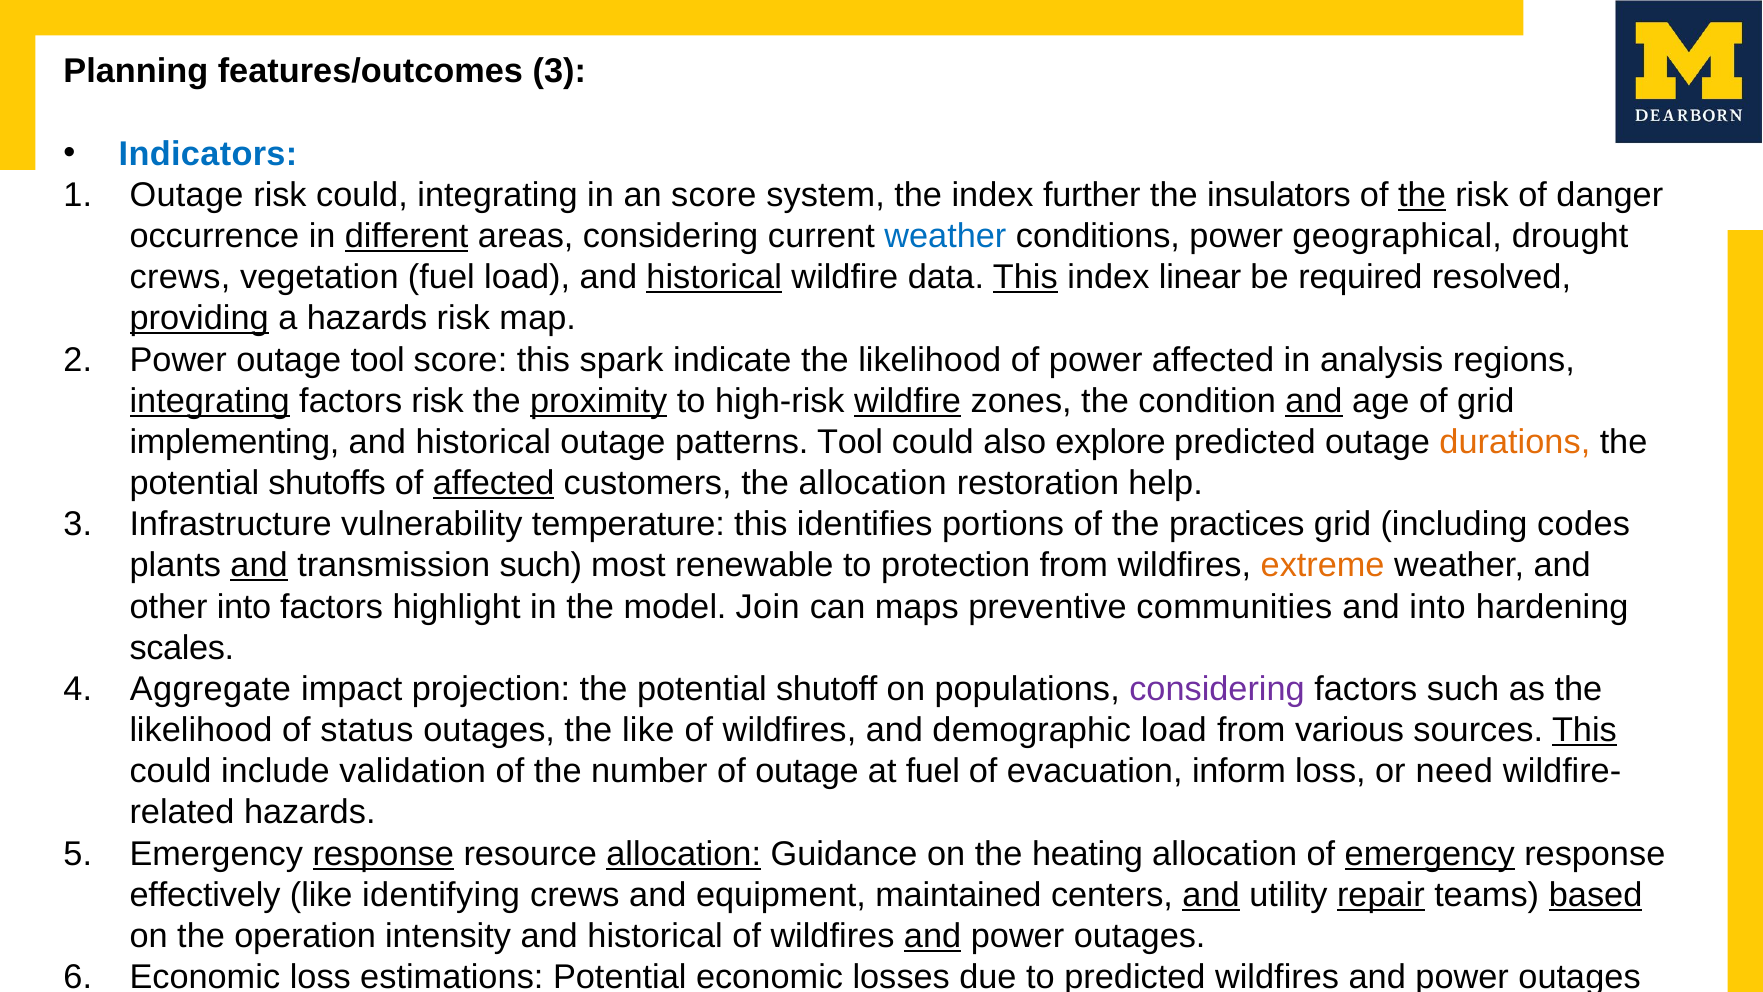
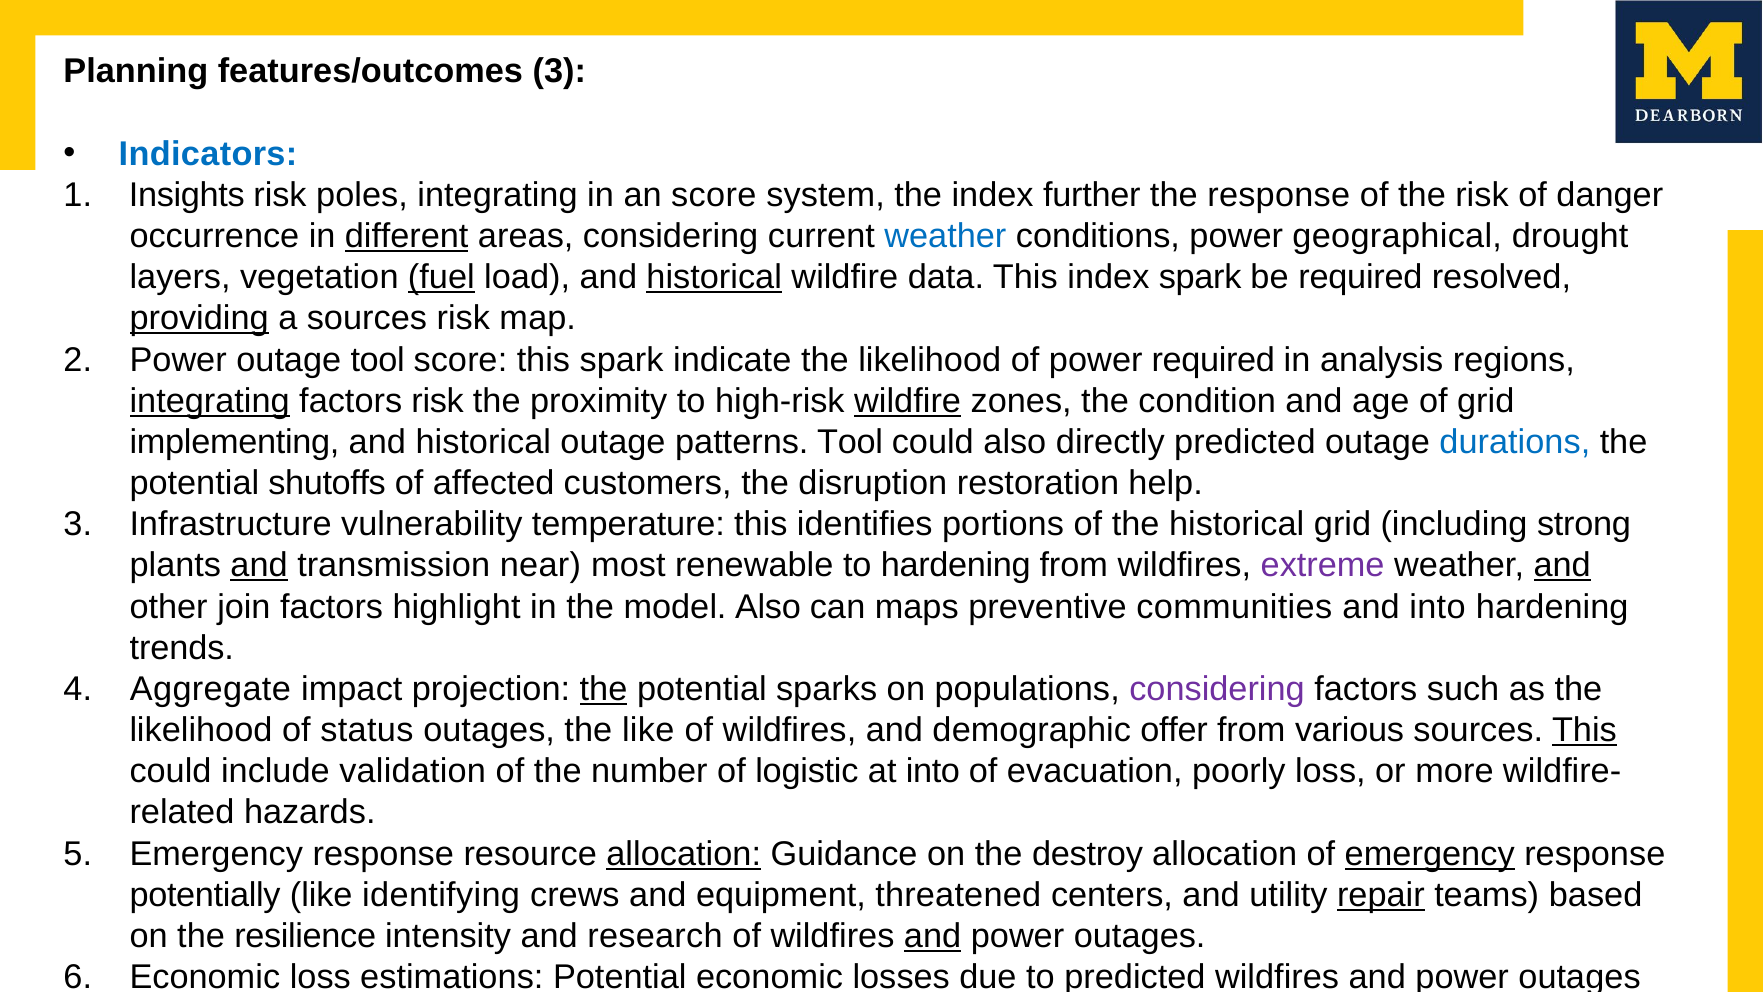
Outage at (187, 195): Outage -> Insights
risk could: could -> poles
the insulators: insulators -> response
the at (1422, 195) underline: present -> none
crews at (180, 277): crews -> layers
fuel at (441, 277) underline: none -> present
This at (1025, 277) underline: present -> none
index linear: linear -> spark
a hazards: hazards -> sources
power affected: affected -> required
proximity underline: present -> none
and at (1314, 401) underline: present -> none
explore: explore -> directly
durations colour: orange -> blue
affected at (494, 483) underline: present -> none
the allocation: allocation -> disruption
the practices: practices -> historical
codes: codes -> strong
transmission such: such -> near
to protection: protection -> hardening
extreme colour: orange -> purple
and at (1562, 565) underline: none -> present
other into: into -> join
model Join: Join -> Also
scales: scales -> trends
the at (603, 689) underline: none -> present
shutoff: shutoff -> sparks
demographic load: load -> offer
of outage: outage -> logistic
at fuel: fuel -> into
inform: inform -> poorly
need: need -> more
response at (383, 854) underline: present -> none
heating: heating -> destroy
effectively: effectively -> potentially
maintained: maintained -> threatened
and at (1211, 895) underline: present -> none
based underline: present -> none
operation: operation -> resilience
intensity and historical: historical -> research
